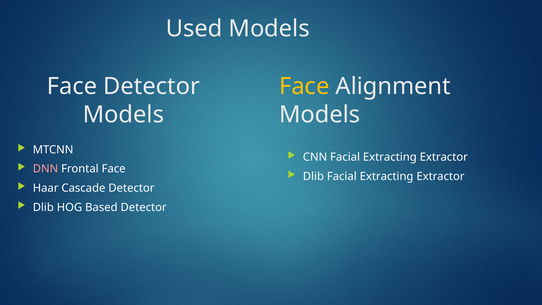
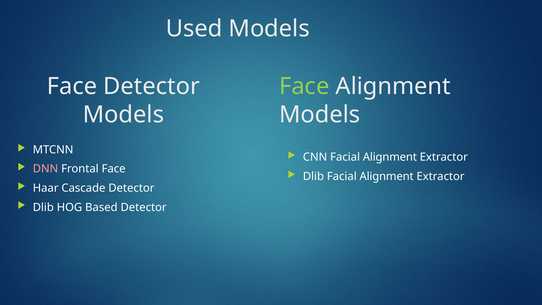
Face at (304, 86) colour: yellow -> light green
CNN Facial Extracting: Extracting -> Alignment
Dlib Facial Extracting: Extracting -> Alignment
